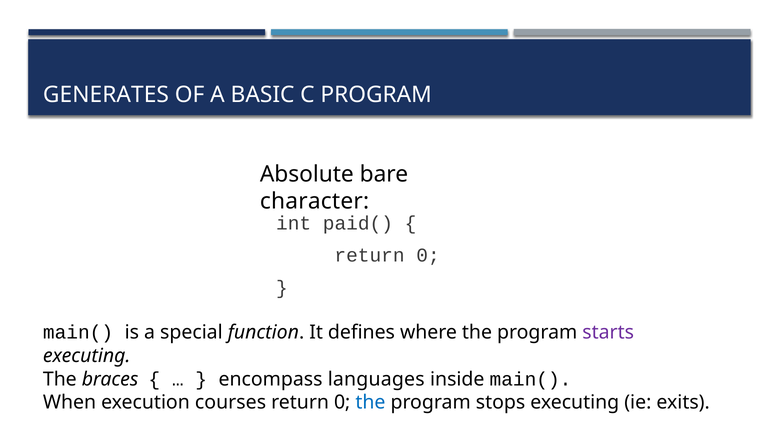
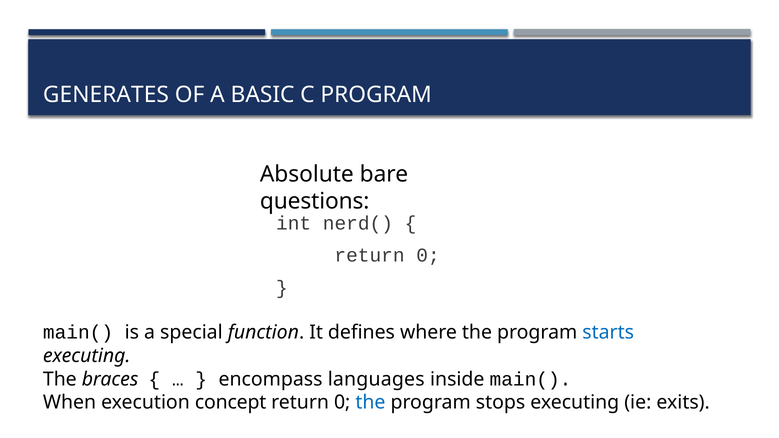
character: character -> questions
paid(: paid( -> nerd(
starts colour: purple -> blue
courses: courses -> concept
